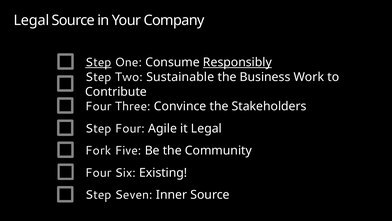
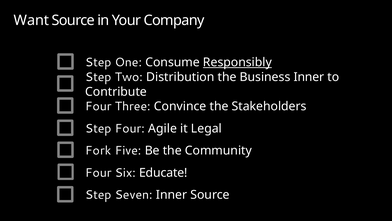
Legal at (31, 20): Legal -> Want
Step at (98, 62) underline: present -> none
Sustainable: Sustainable -> Distribution
Business Work: Work -> Inner
Existing: Existing -> Educate
